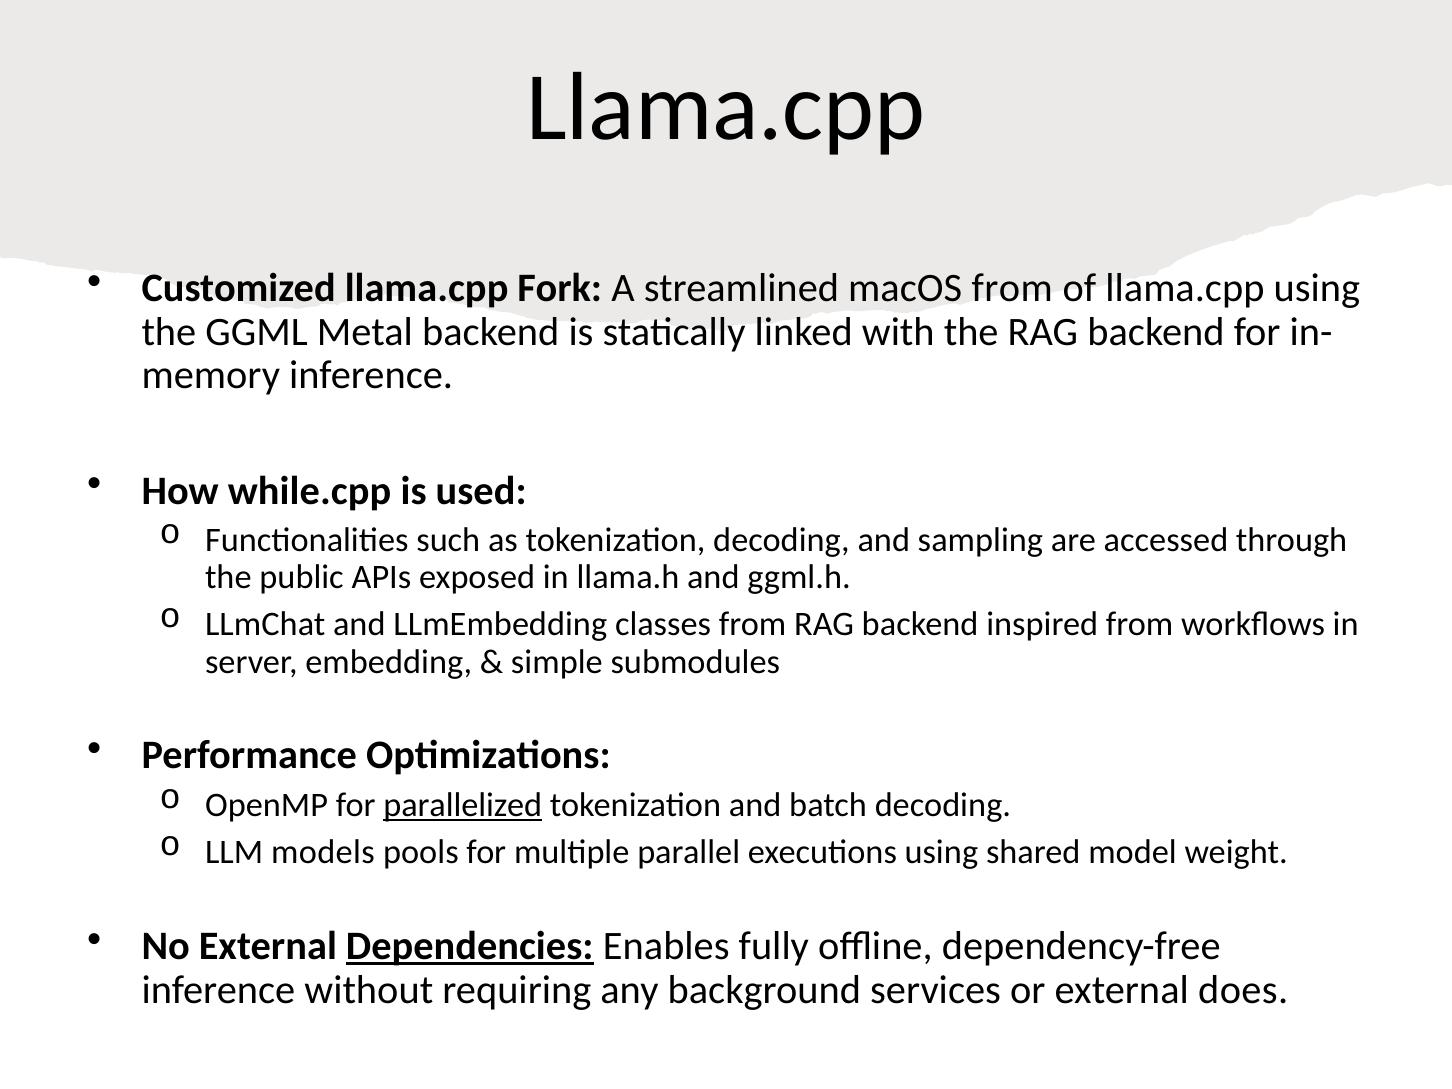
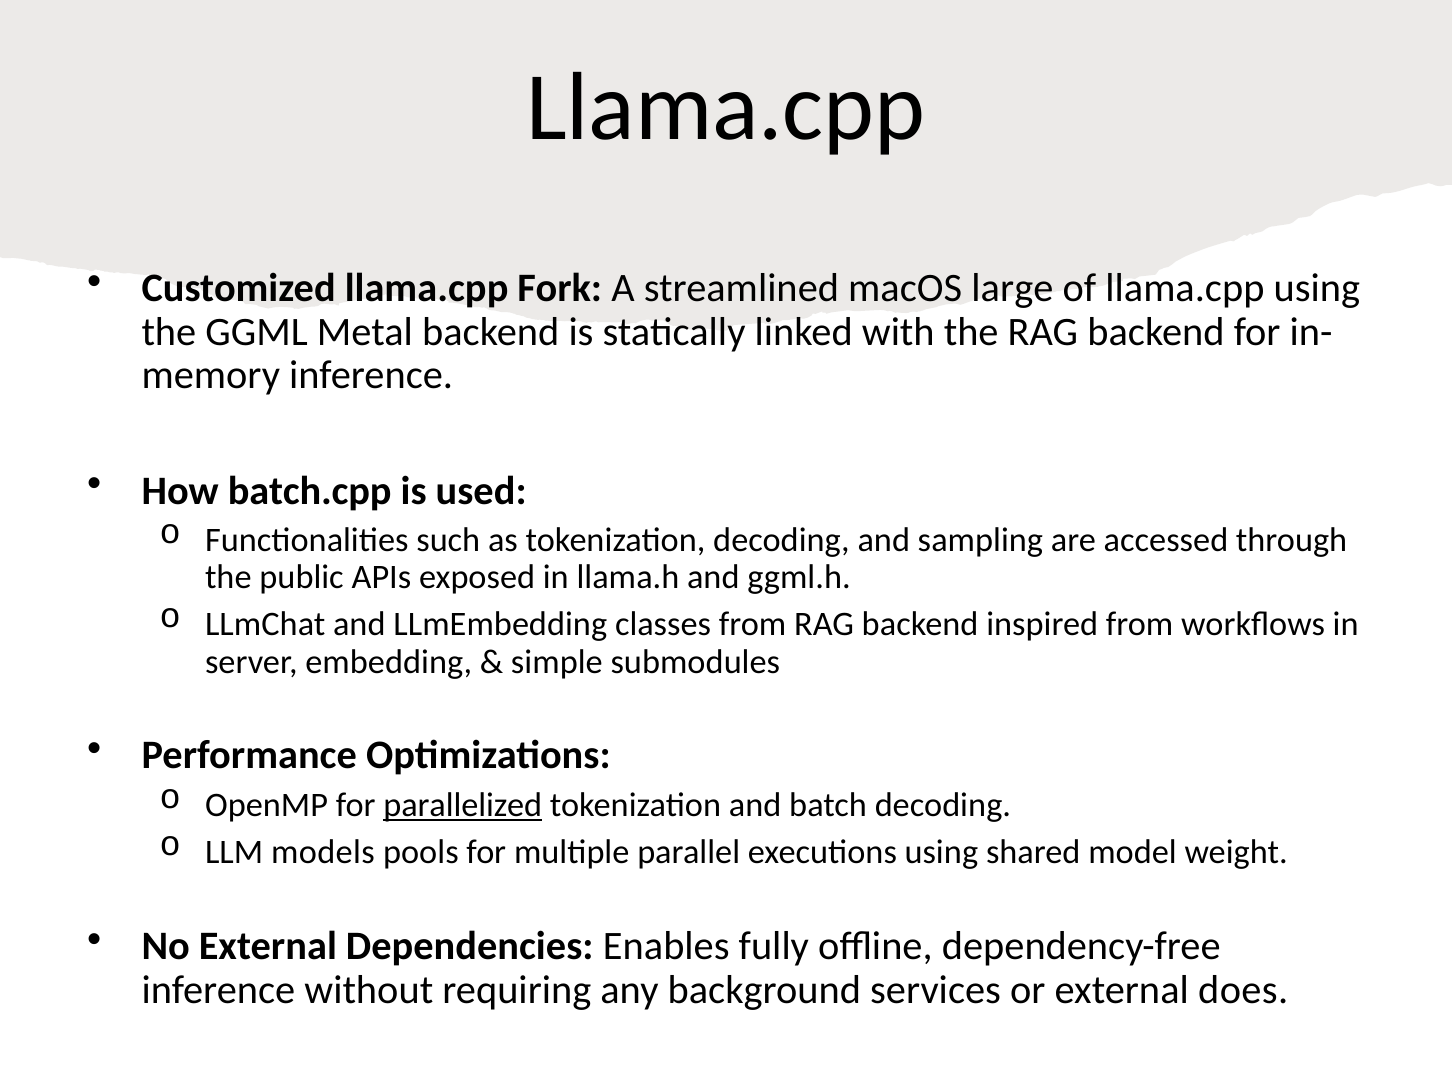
macOS from: from -> large
while.cpp: while.cpp -> batch.cpp
Dependencies underline: present -> none
